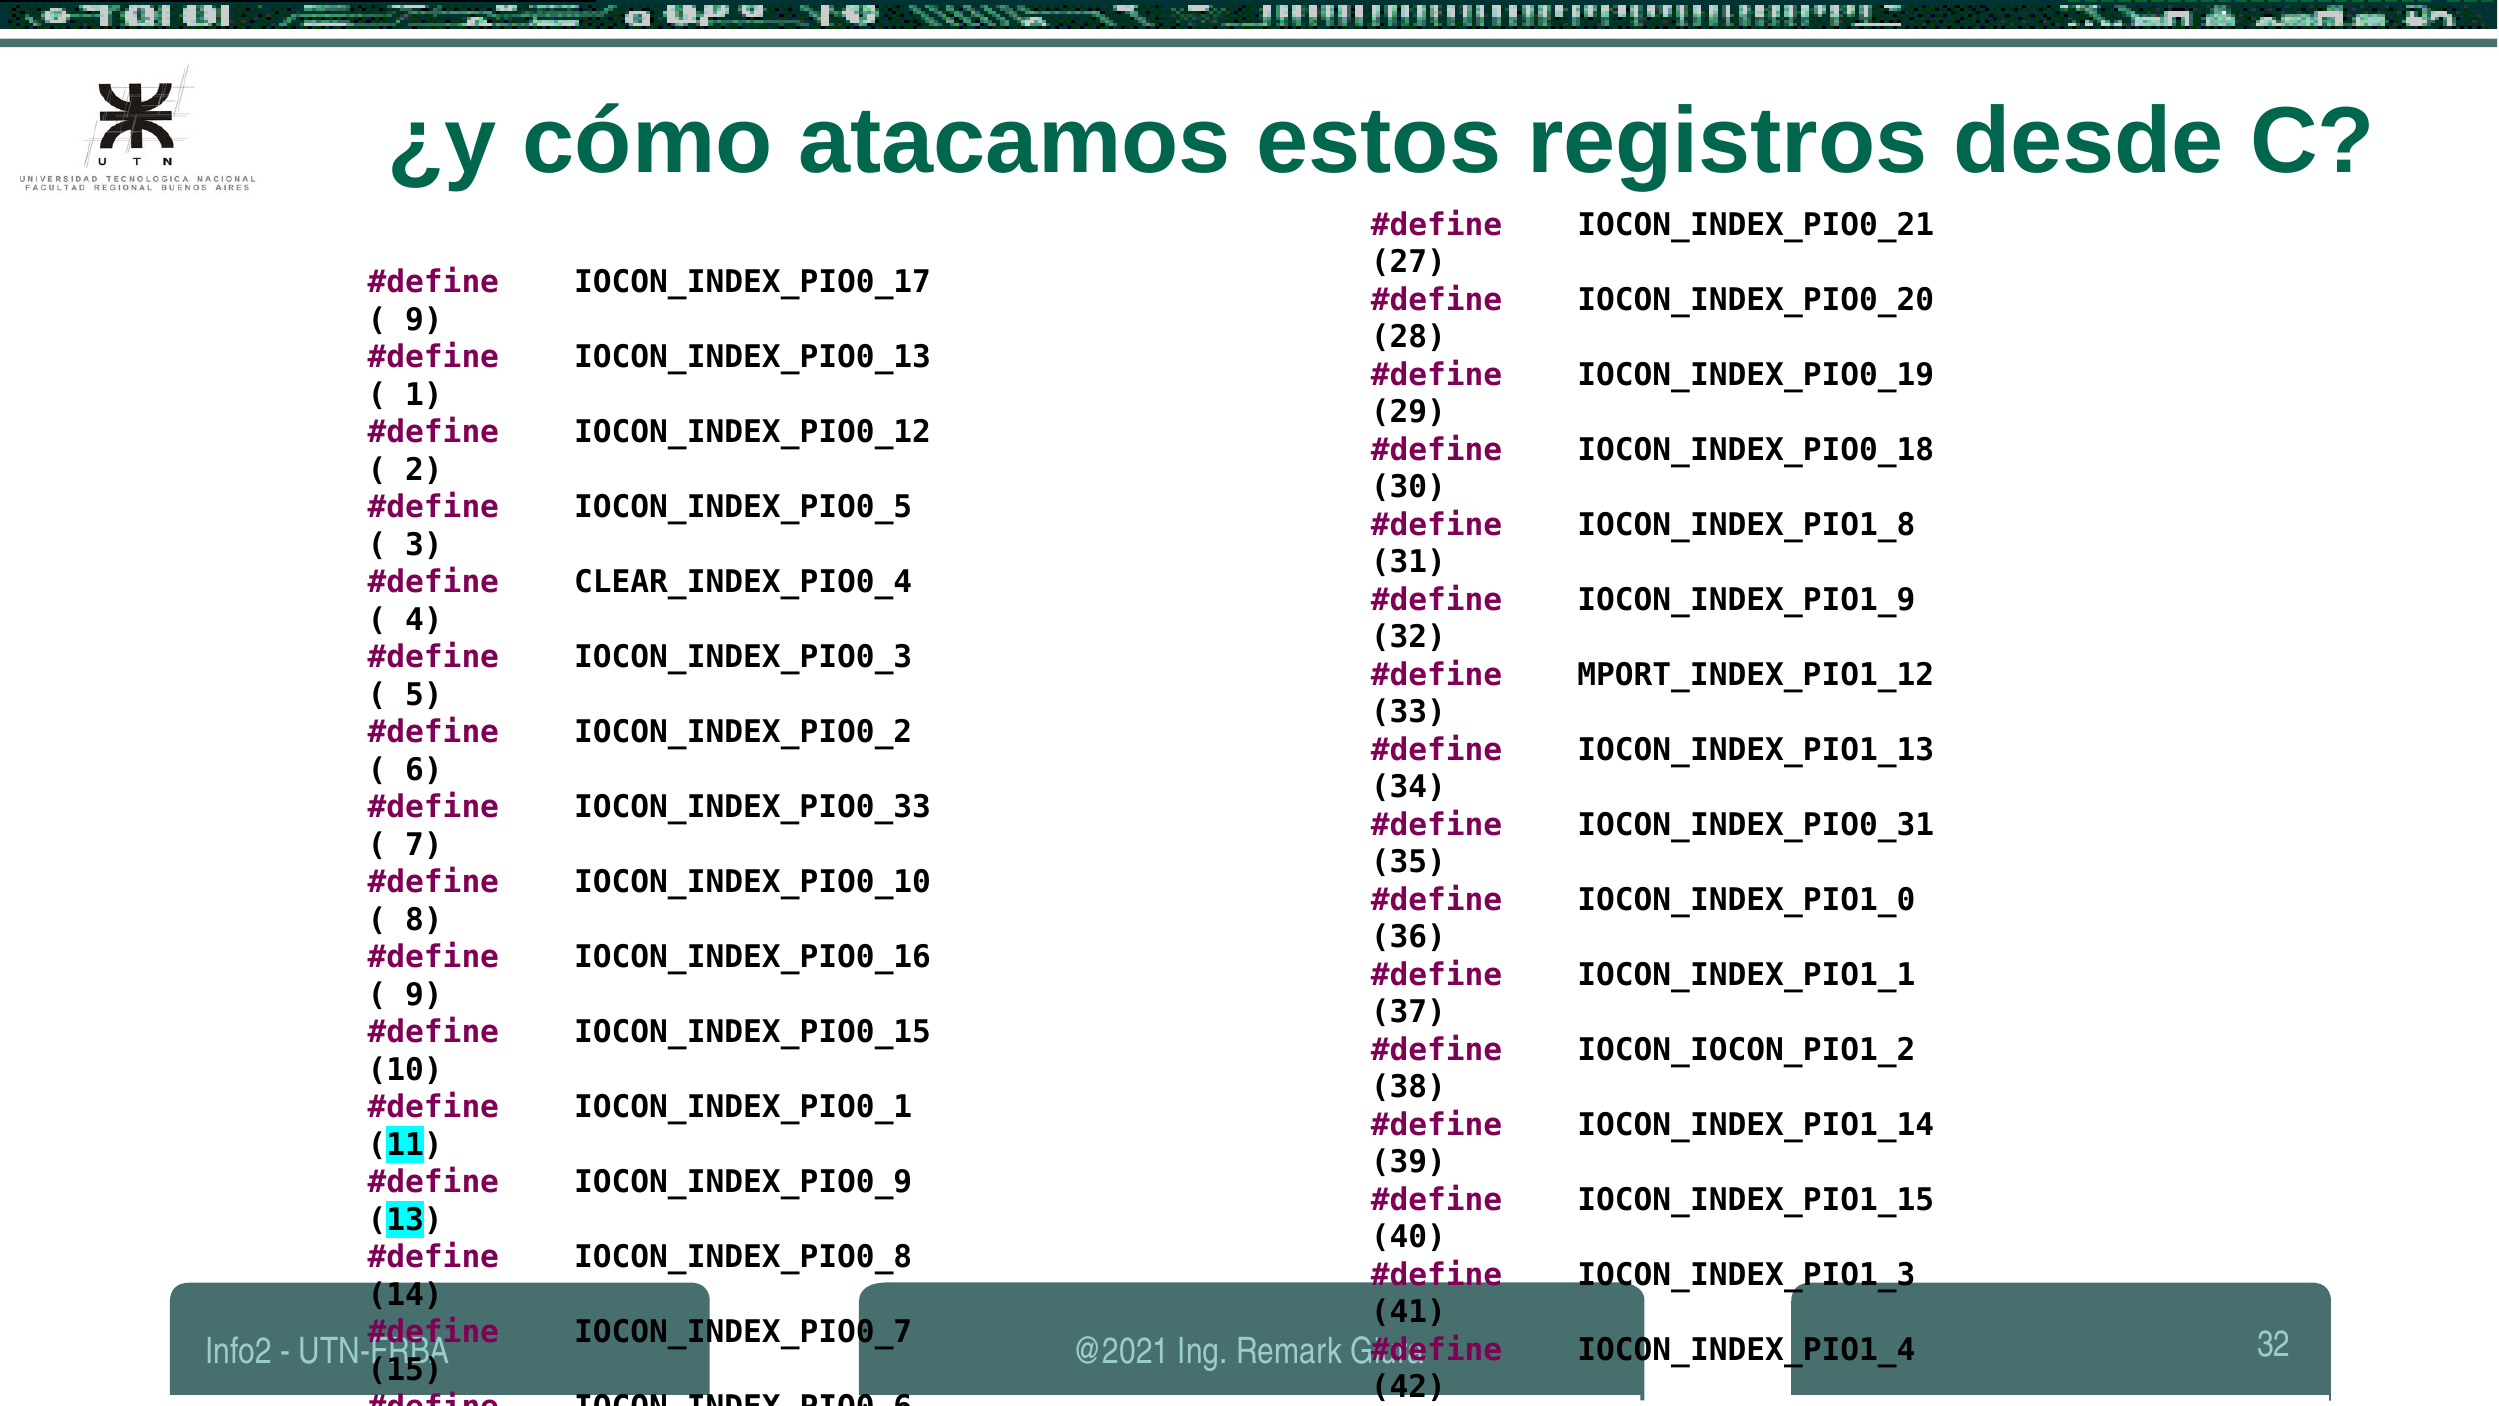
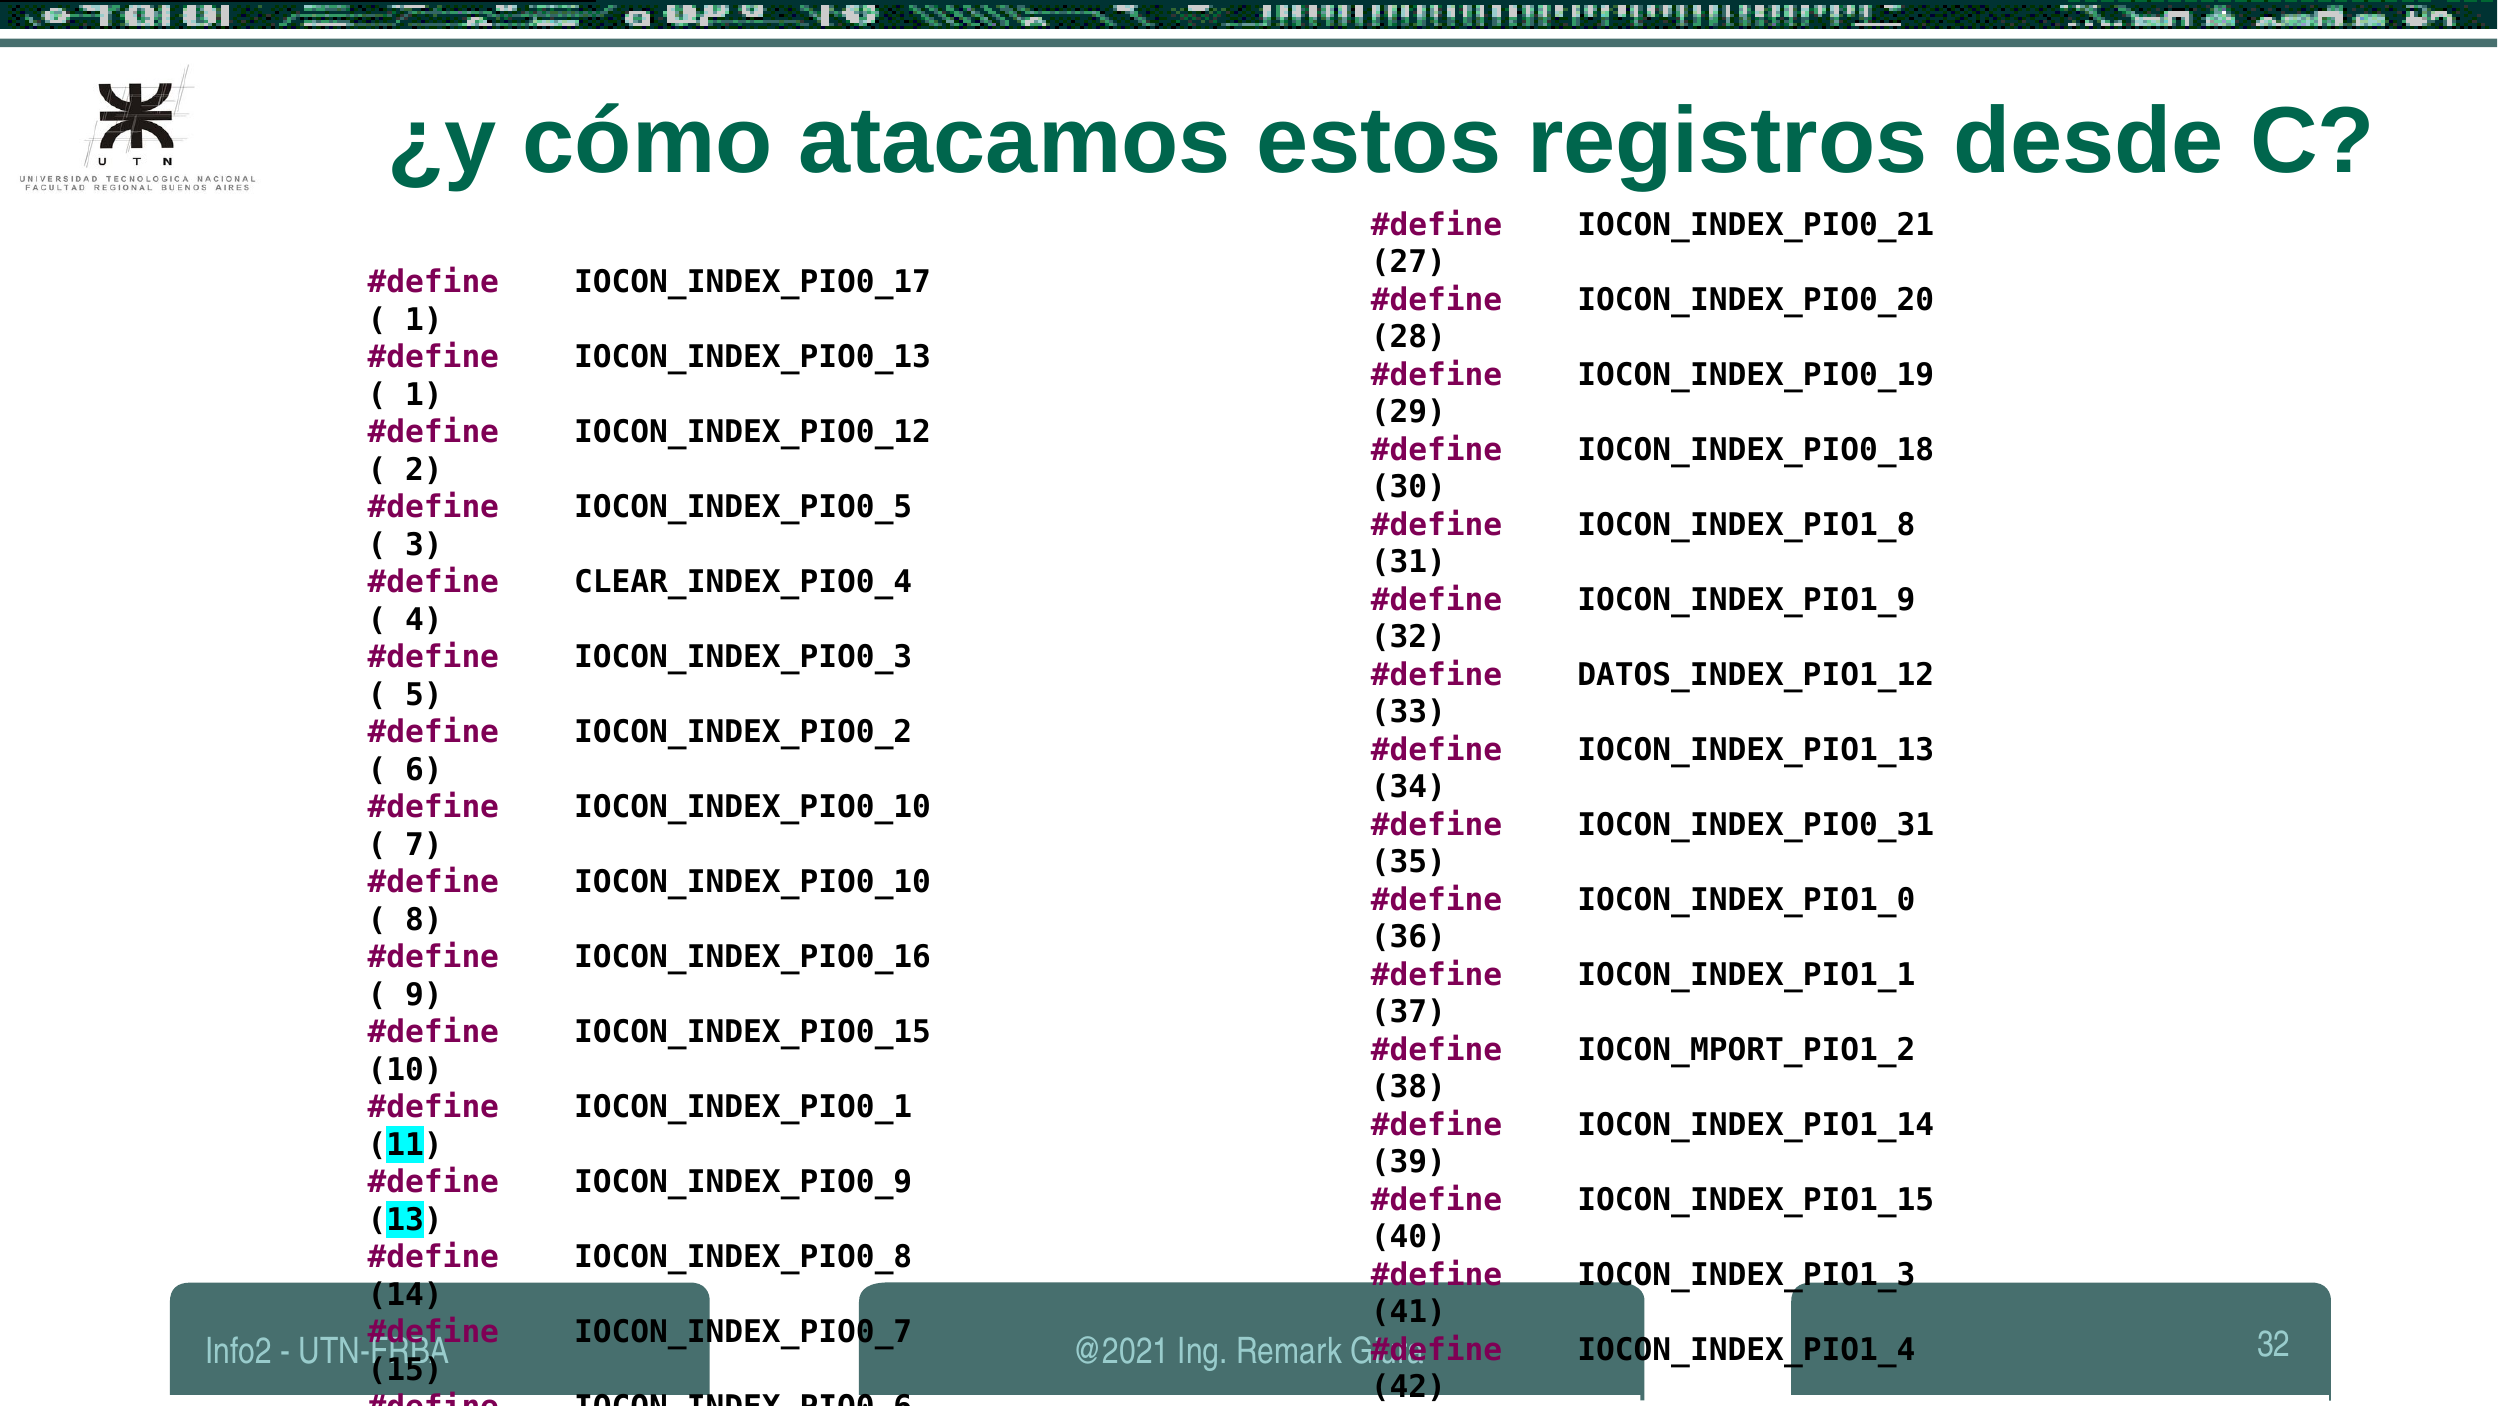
9 at (424, 320): 9 -> 1
MPORT_INDEX_PIO1_12: MPORT_INDEX_PIO1_12 -> DATOS_INDEX_PIO1_12
IOCON_INDEX_PIO0_33 at (753, 807): IOCON_INDEX_PIO0_33 -> IOCON_INDEX_PIO0_10
IOCON_IOCON_PIO1_2: IOCON_IOCON_PIO1_2 -> IOCON_MPORT_PIO1_2
